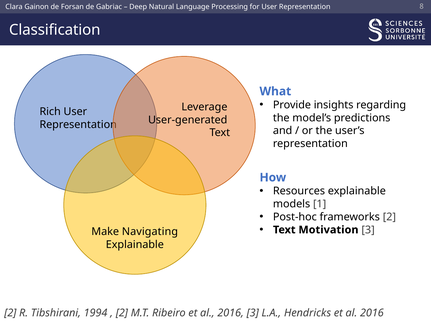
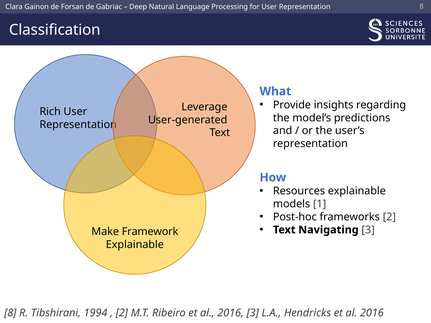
Motivation: Motivation -> Navigating
Navigating: Navigating -> Framework
2 at (10, 313): 2 -> 8
